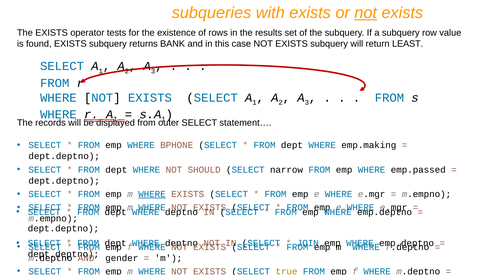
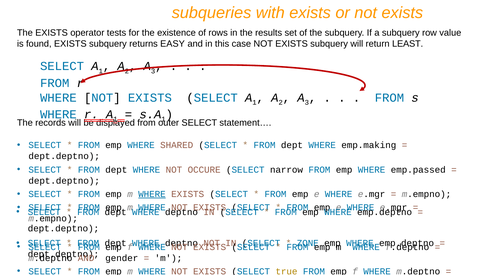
not at (366, 13) underline: present -> none
BANK: BANK -> EASY
BPHONE: BPHONE -> SHARED
SHOULD: SHOULD -> OCCURE
JOIN: JOIN -> ZONE
